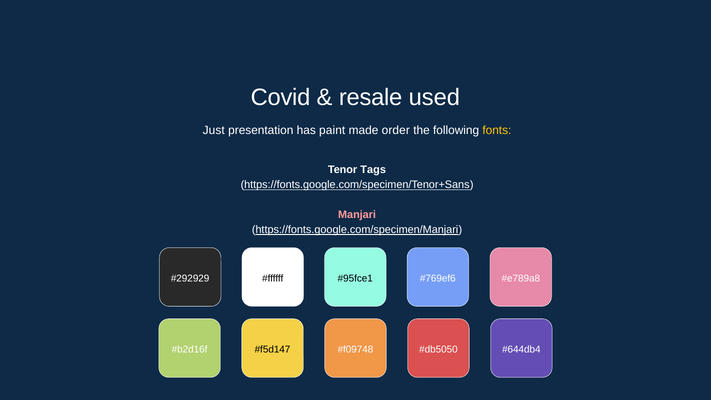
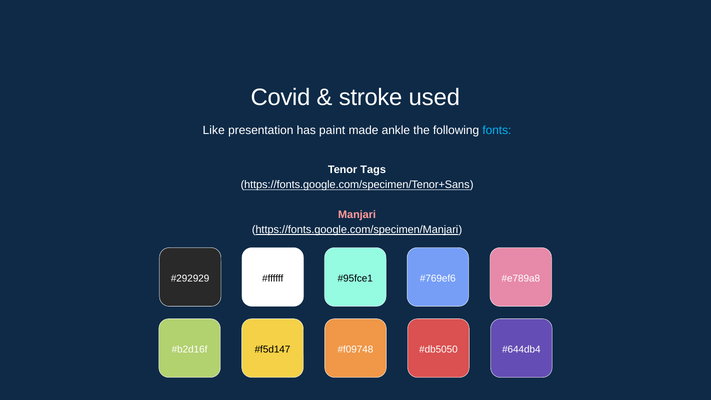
resale: resale -> stroke
Just: Just -> Like
order: order -> ankle
fonts colour: yellow -> light blue
